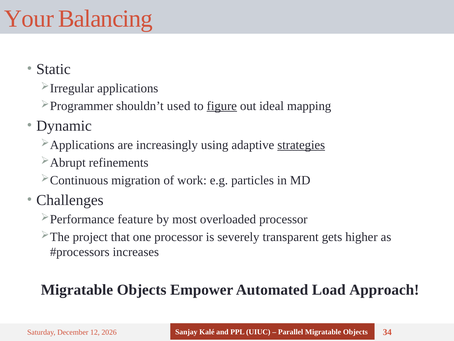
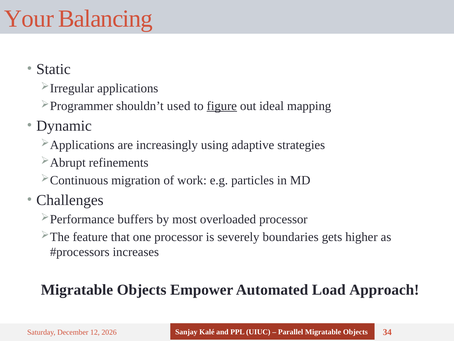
strategies underline: present -> none
feature: feature -> buffers
project: project -> feature
transparent: transparent -> boundaries
